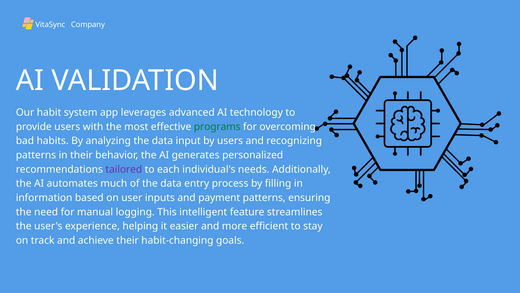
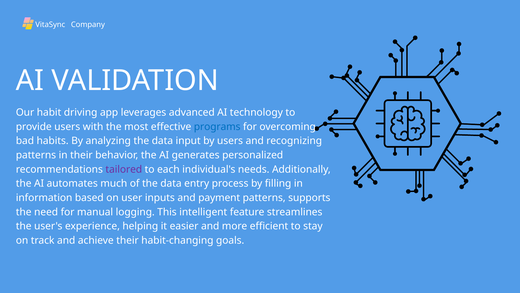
system: system -> driving
programs colour: green -> blue
ensuring: ensuring -> supports
